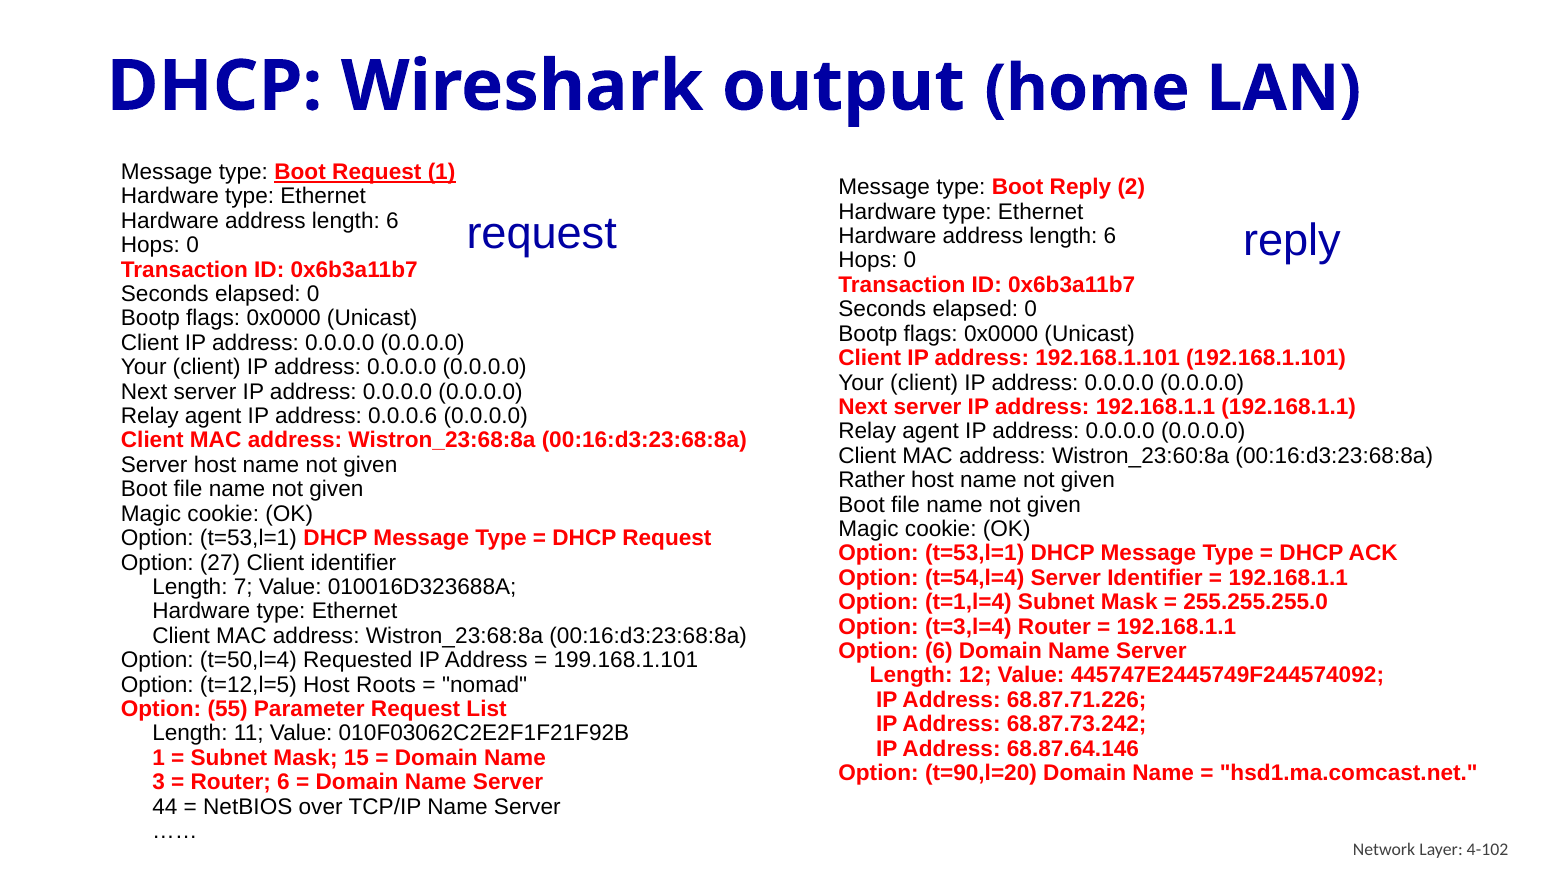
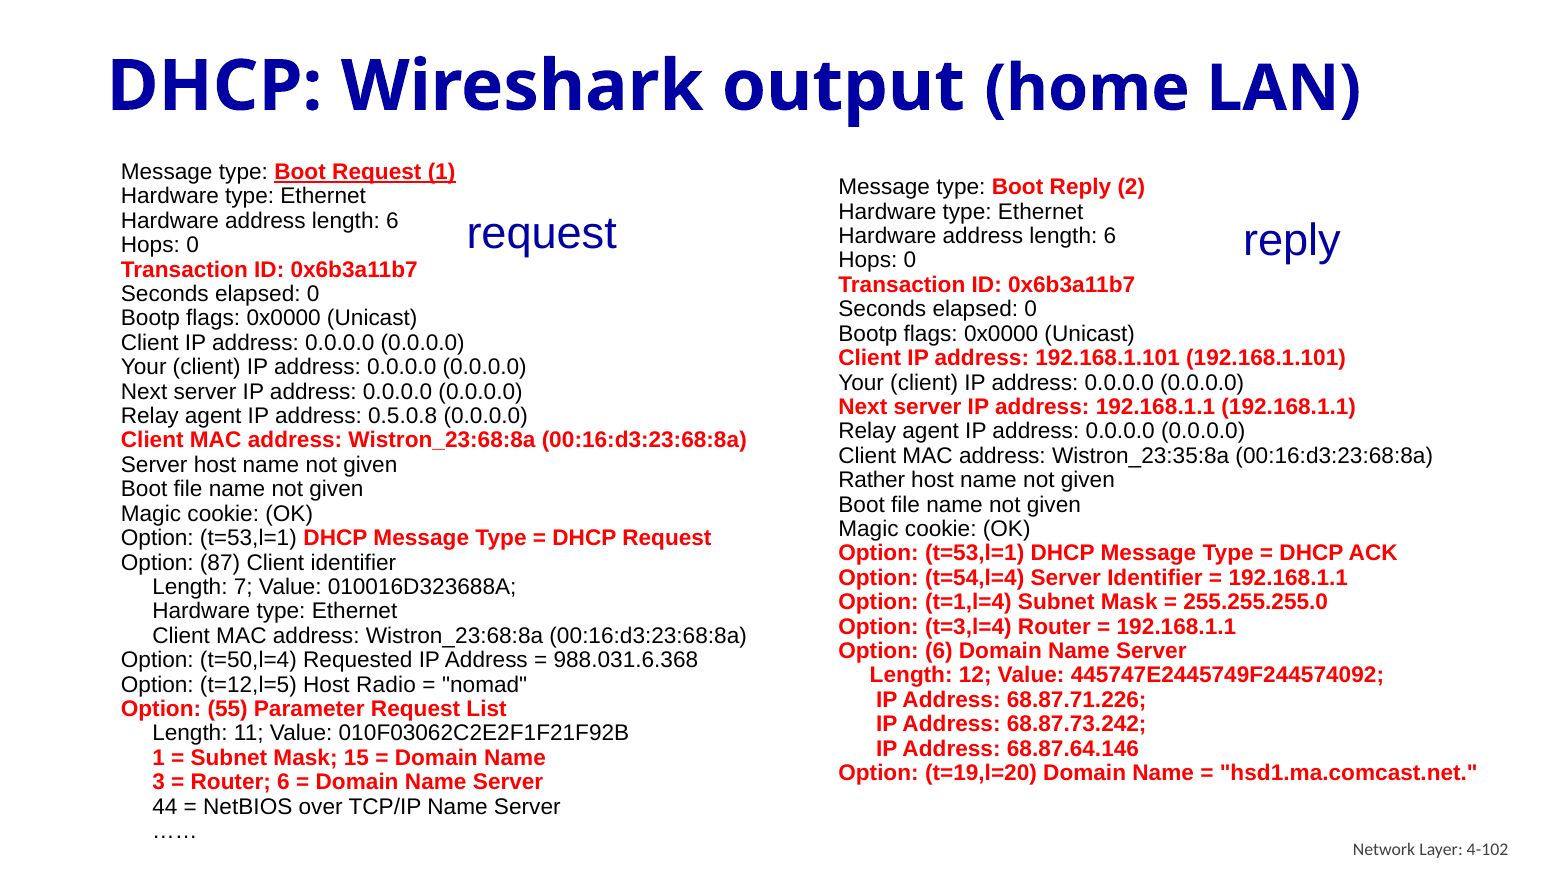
0.0.0.6: 0.0.0.6 -> 0.5.0.8
Wistron_23:60:8a: Wistron_23:60:8a -> Wistron_23:35:8a
27: 27 -> 87
199.168.1.101: 199.168.1.101 -> 988.031.6.368
Roots: Roots -> Radio
t=90,l=20: t=90,l=20 -> t=19,l=20
